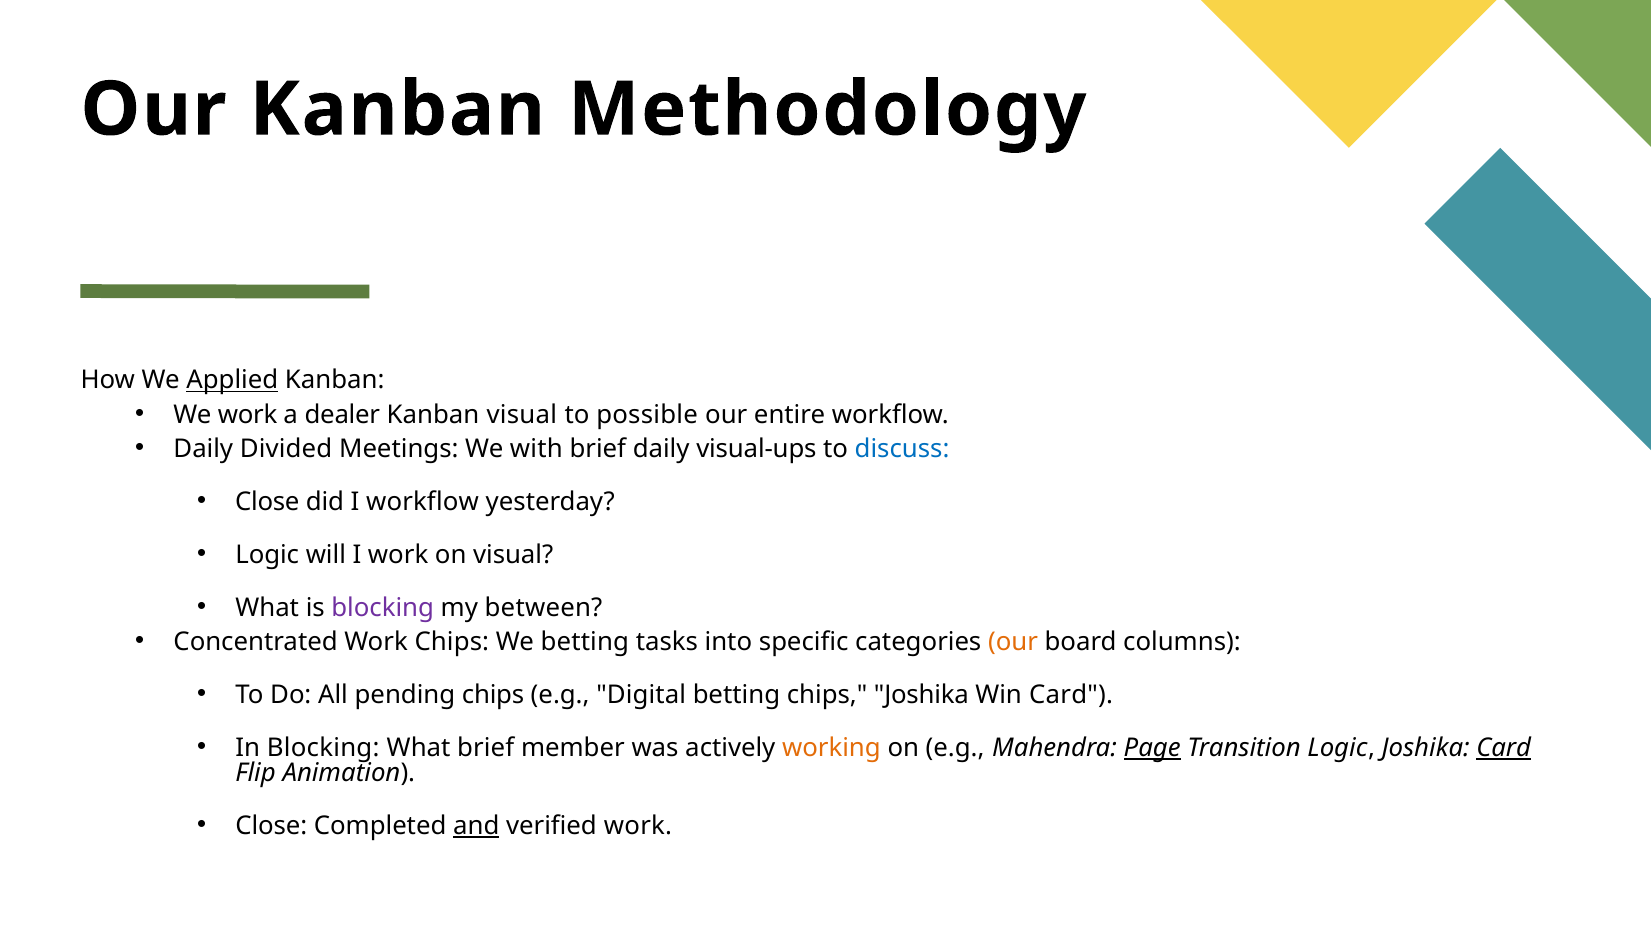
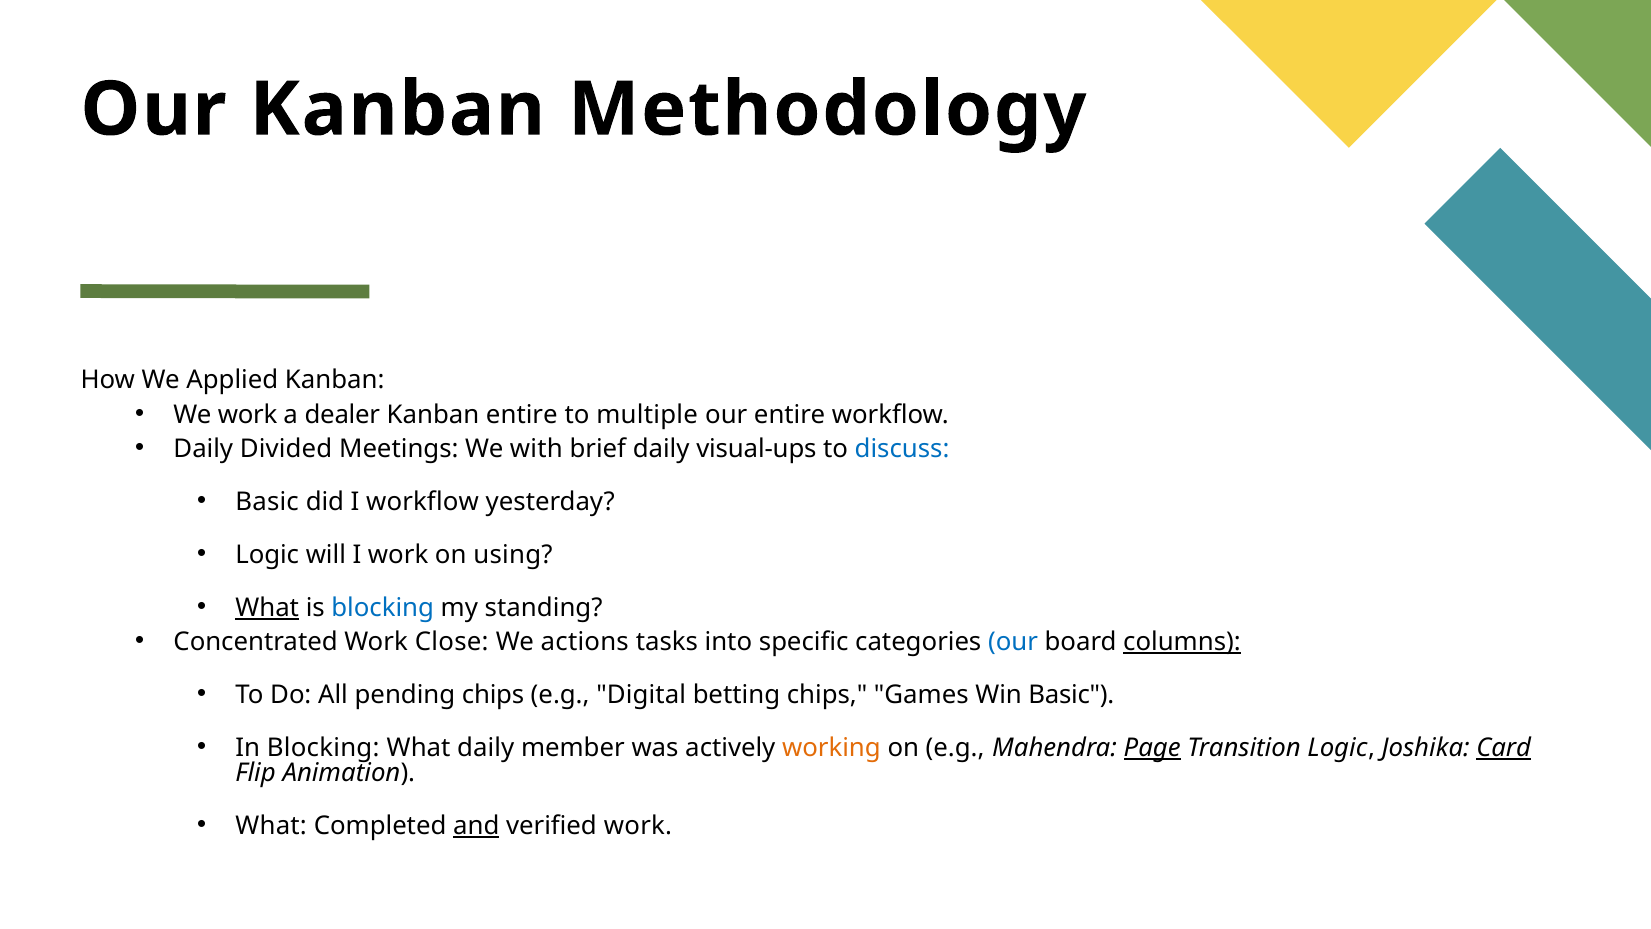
Applied underline: present -> none
Kanban visual: visual -> entire
possible: possible -> multiple
Close at (267, 502): Close -> Basic
on visual: visual -> using
What at (267, 607) underline: none -> present
blocking at (383, 607) colour: purple -> blue
between: between -> standing
Work Chips: Chips -> Close
We betting: betting -> actions
our at (1013, 642) colour: orange -> blue
columns underline: none -> present
chips Joshika: Joshika -> Games
Win Card: Card -> Basic
What brief: brief -> daily
Close at (271, 826): Close -> What
